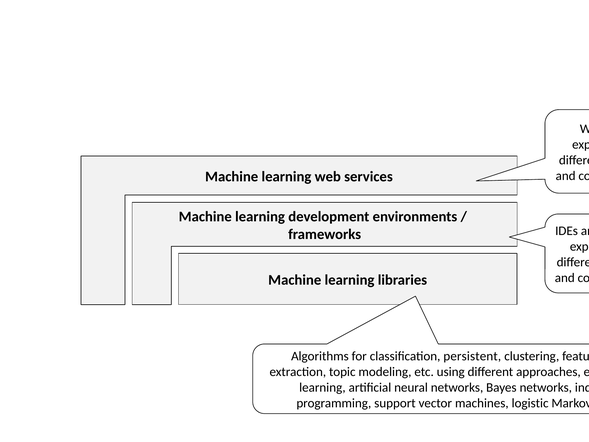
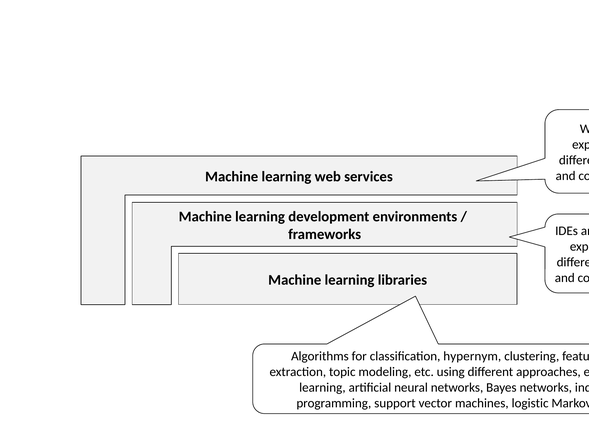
persistent: persistent -> hypernym
